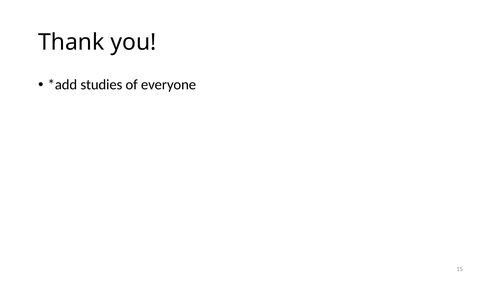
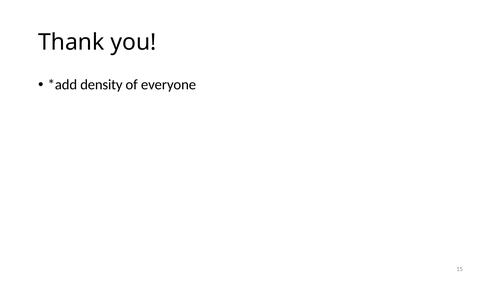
studies: studies -> density
